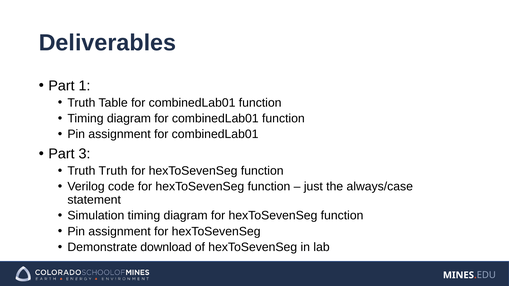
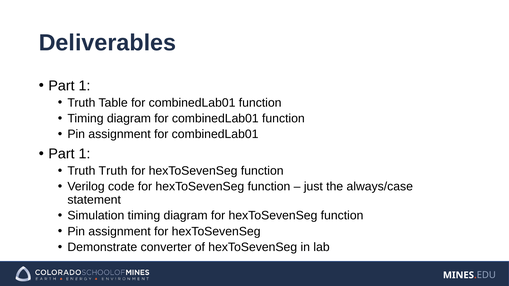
3 at (85, 154): 3 -> 1
download: download -> converter
